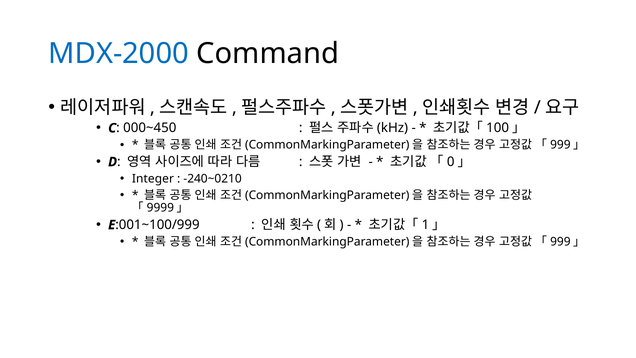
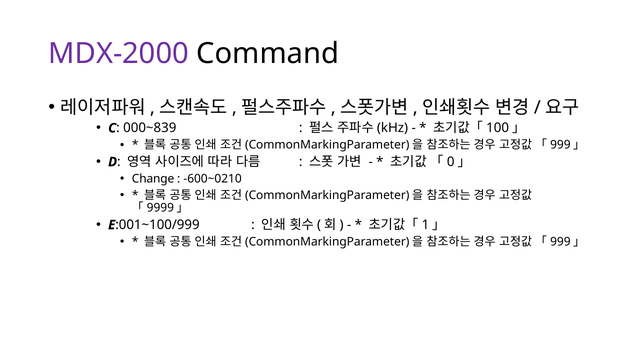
MDX-2000 colour: blue -> purple
000~450: 000~450 -> 000~839
Integer: Integer -> Change
-240~0210: -240~0210 -> -600~0210
